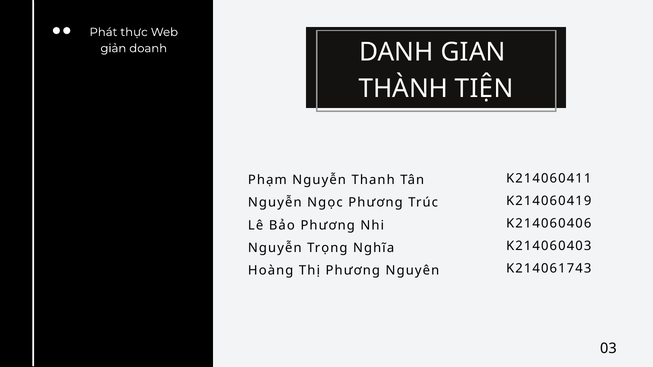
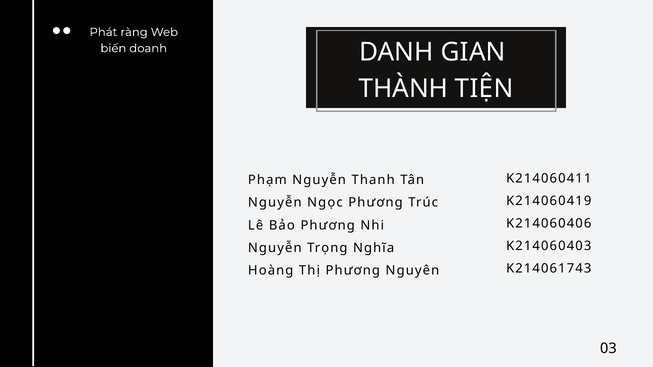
thực: thực -> ràng
giản: giản -> biến
